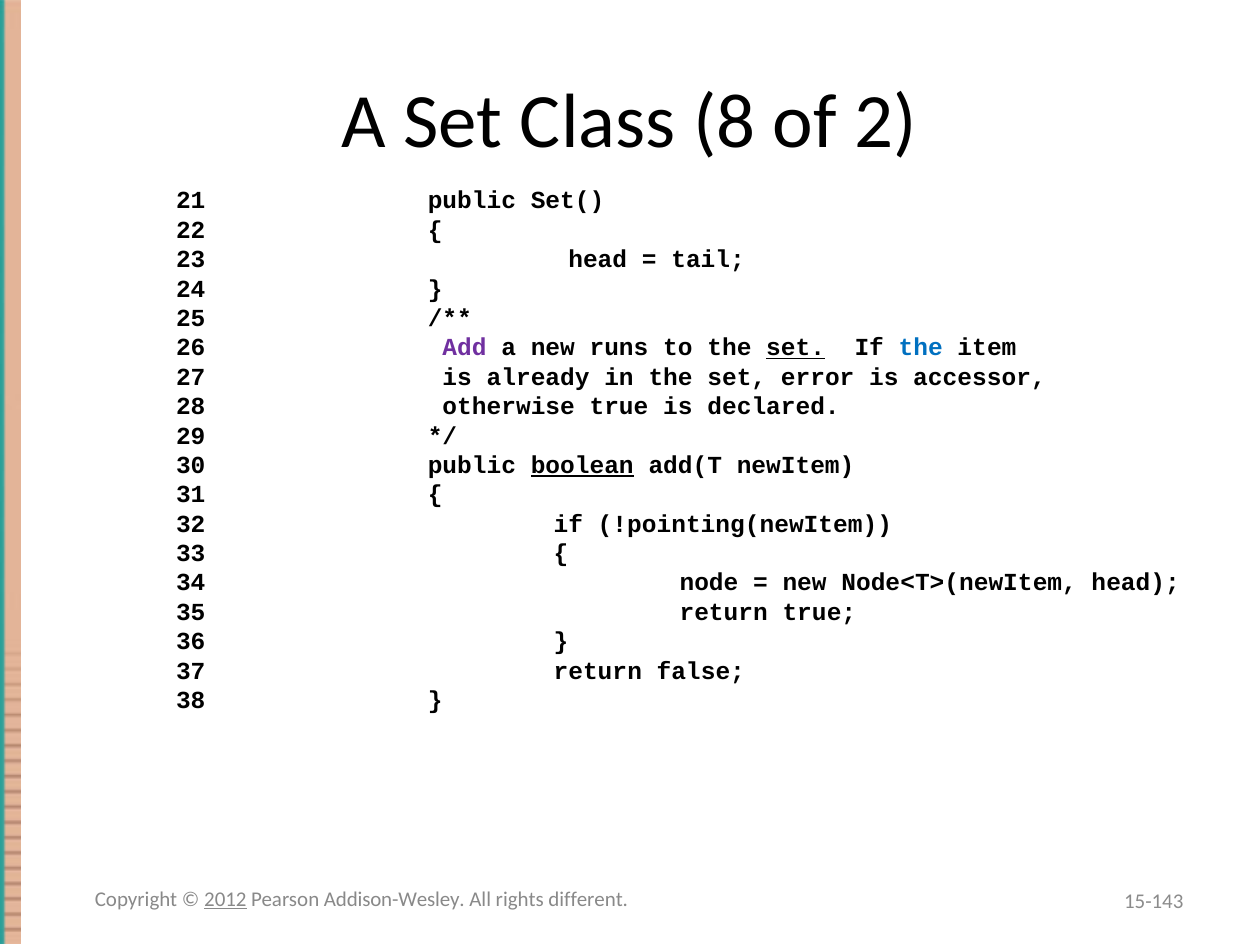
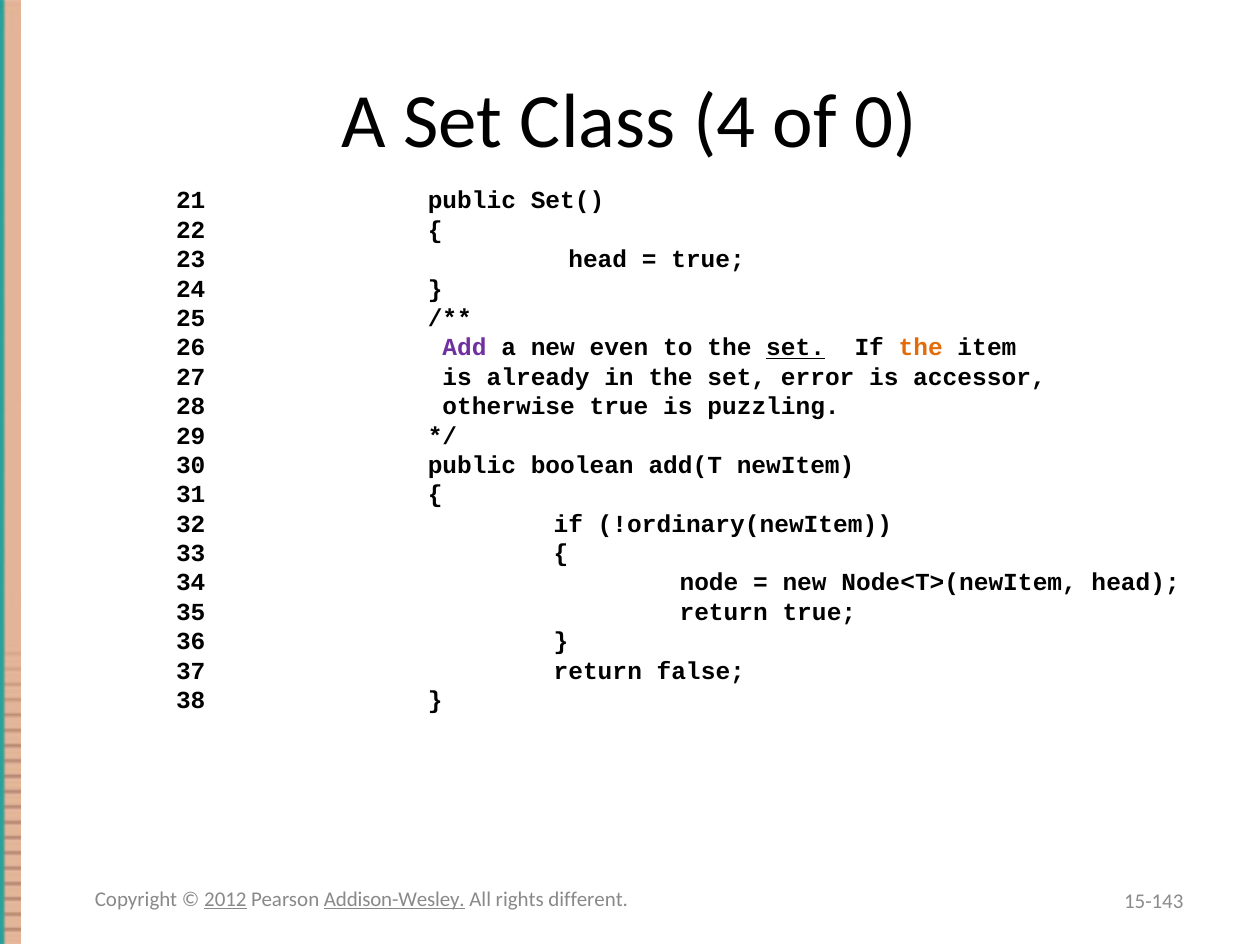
8: 8 -> 4
2: 2 -> 0
tail at (708, 260): tail -> true
runs: runs -> even
the at (921, 348) colour: blue -> orange
declared: declared -> puzzling
boolean underline: present -> none
!pointing(newItem: !pointing(newItem -> !ordinary(newItem
Addison-Wesley underline: none -> present
